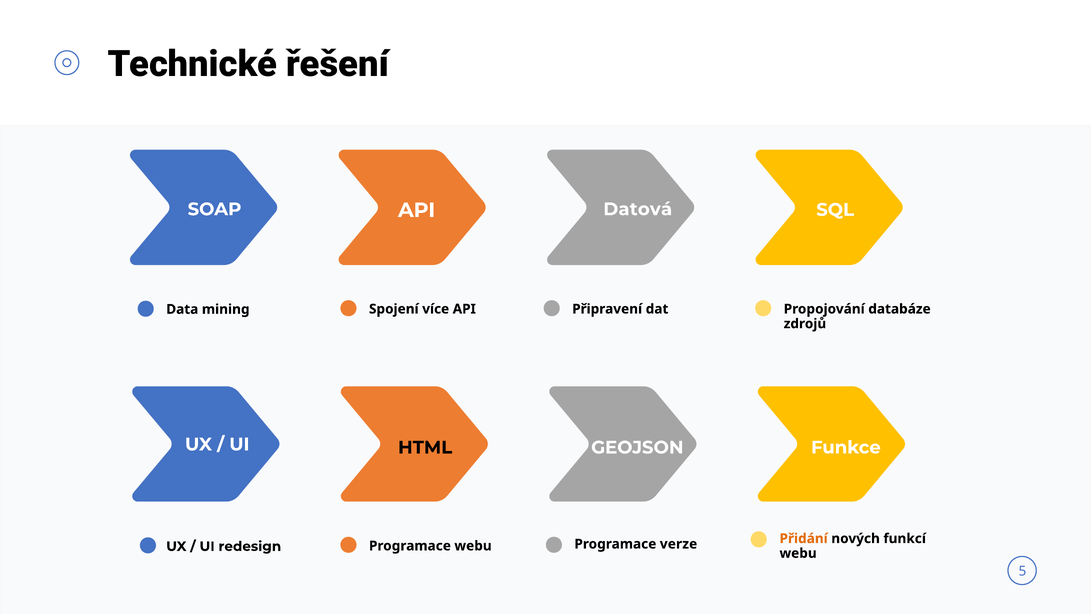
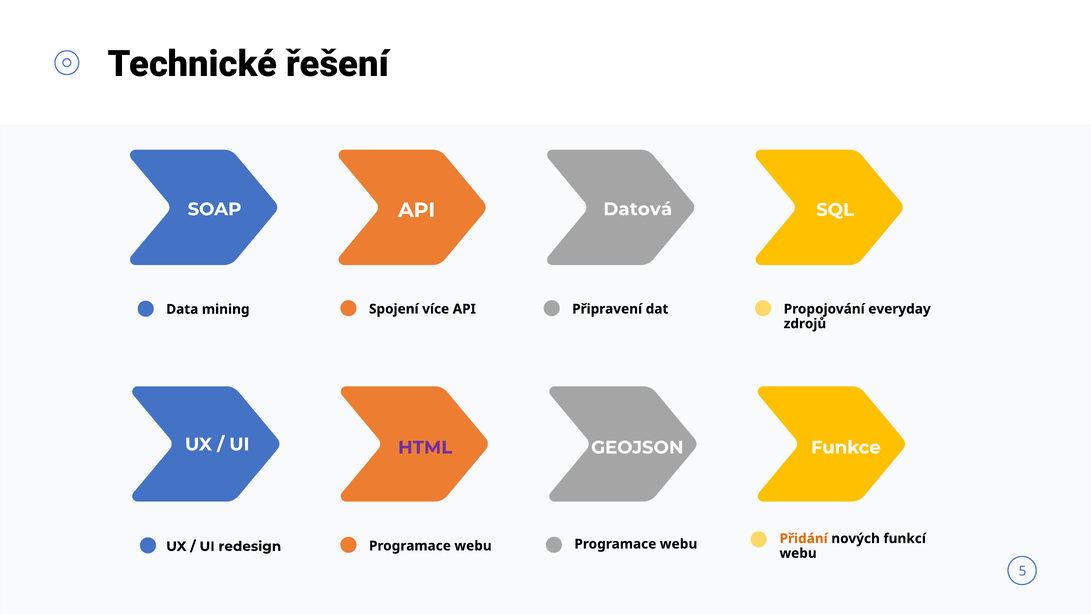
databáze: databáze -> everyday
HTML colour: black -> purple
verze at (679, 544): verze -> webu
